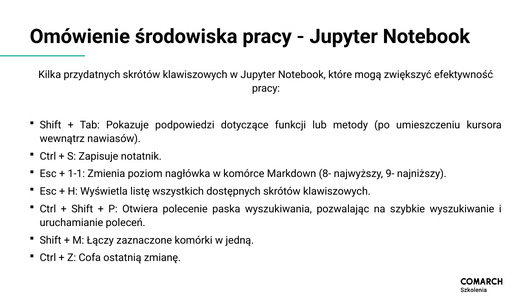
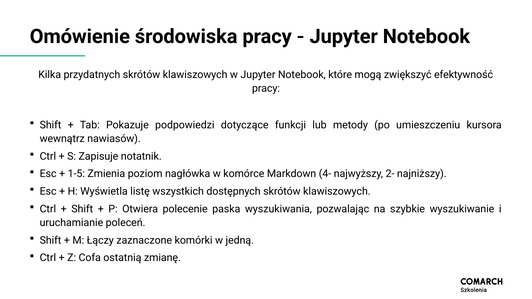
1-1: 1-1 -> 1-5
8-: 8- -> 4-
9-: 9- -> 2-
